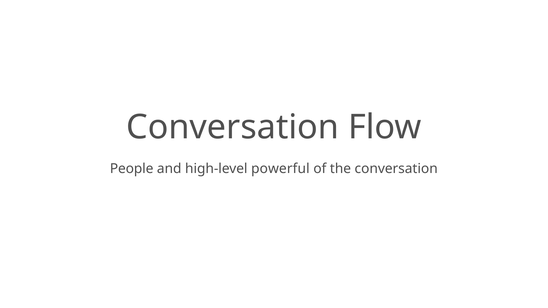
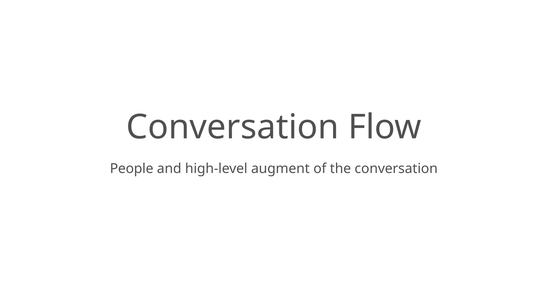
powerful: powerful -> augment
